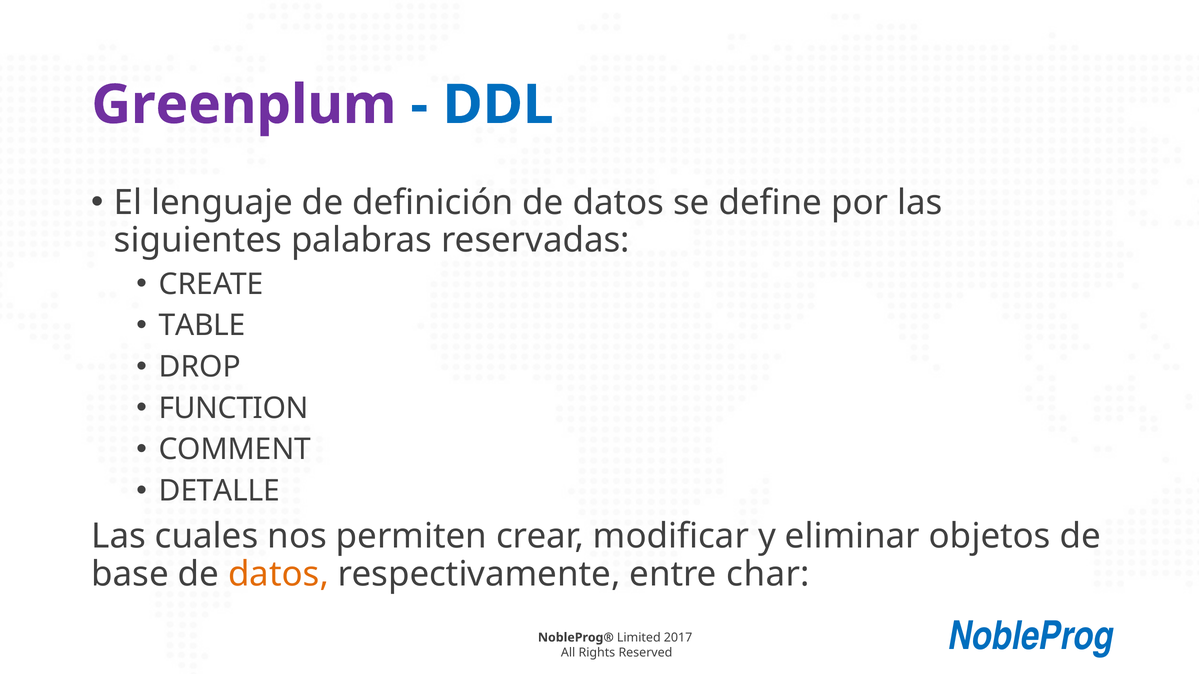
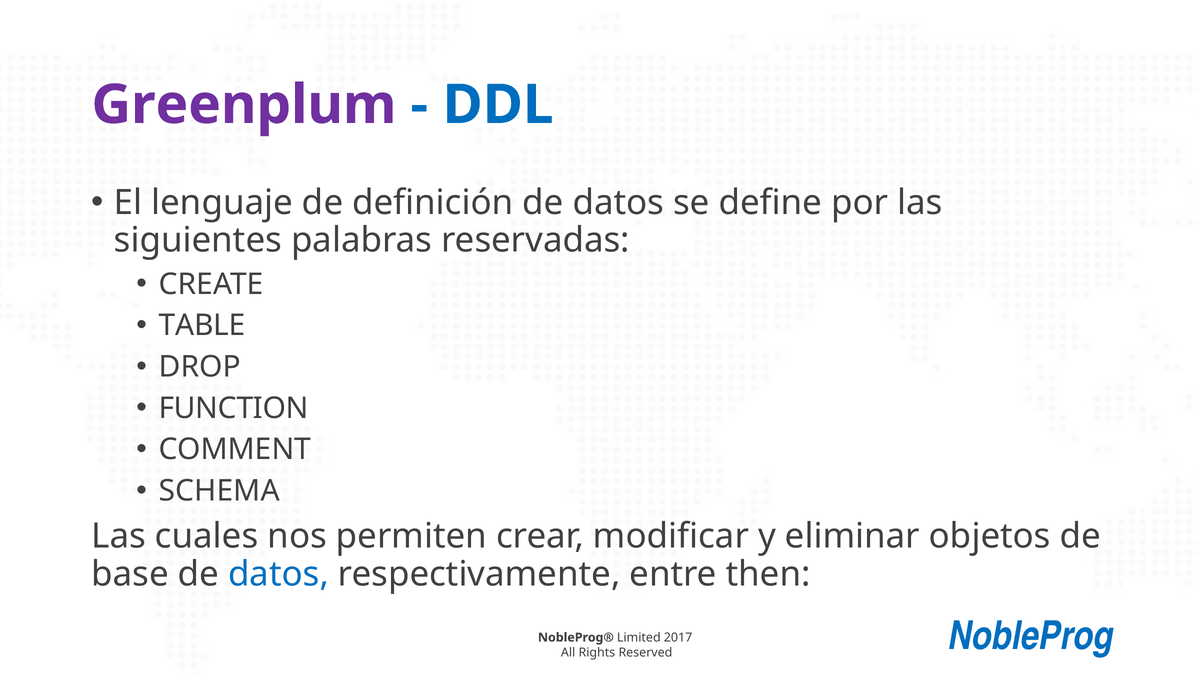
DETALLE: DETALLE -> SCHEMA
datos at (278, 574) colour: orange -> blue
char: char -> then
